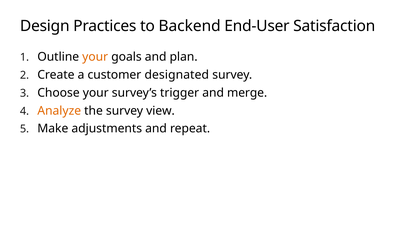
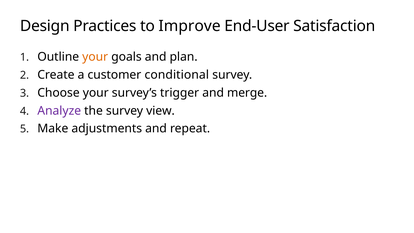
Backend: Backend -> Improve
designated: designated -> conditional
Analyze colour: orange -> purple
